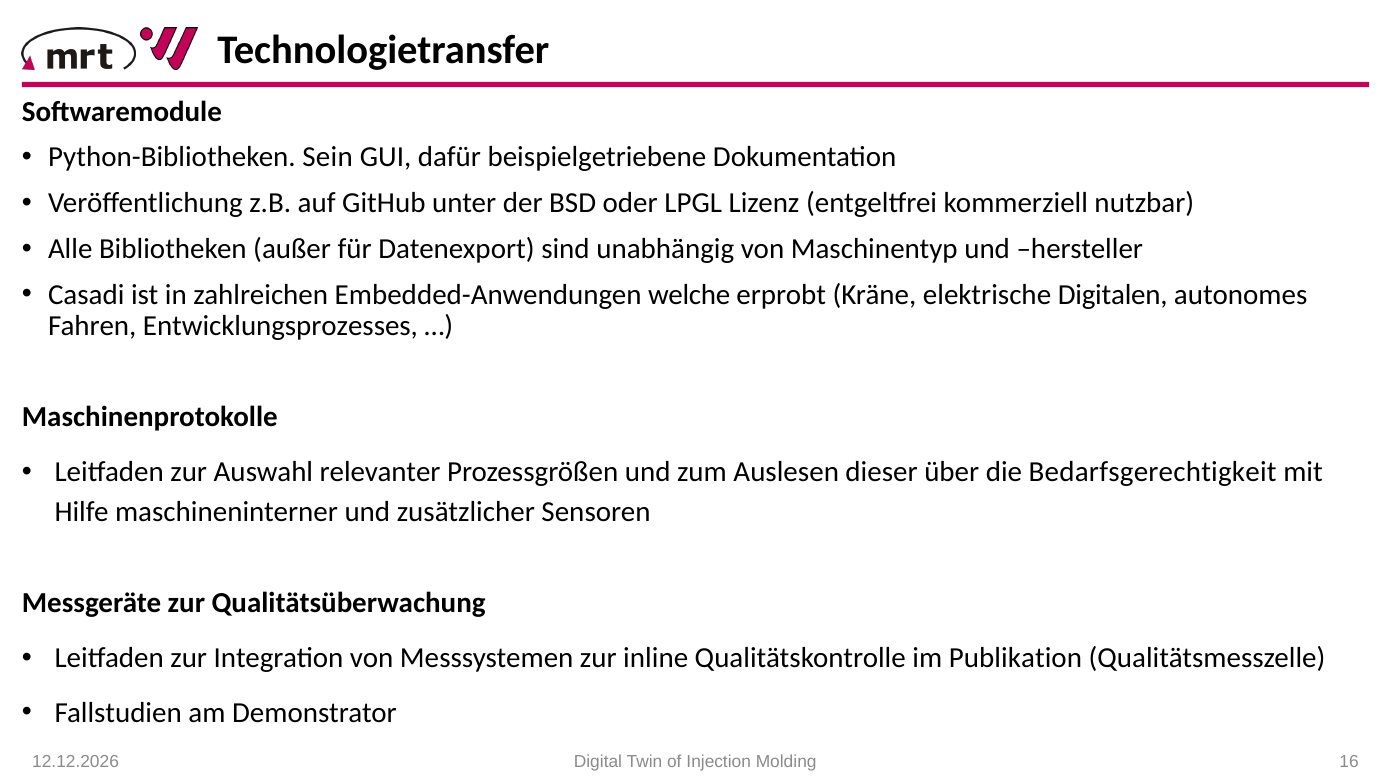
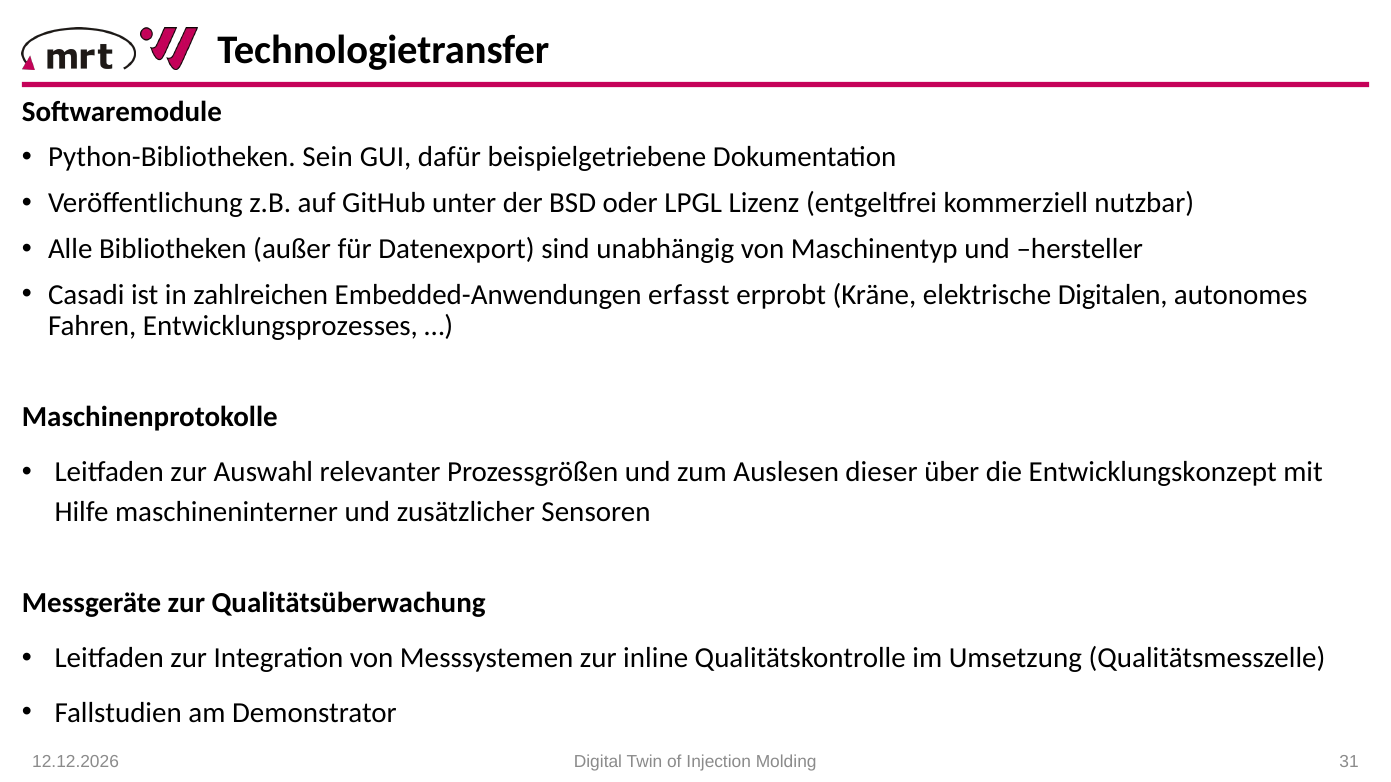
welche: welche -> erfasst
Bedarfsgerechtigkeit: Bedarfsgerechtigkeit -> Entwicklungskonzept
Publikation: Publikation -> Umsetzung
16: 16 -> 31
